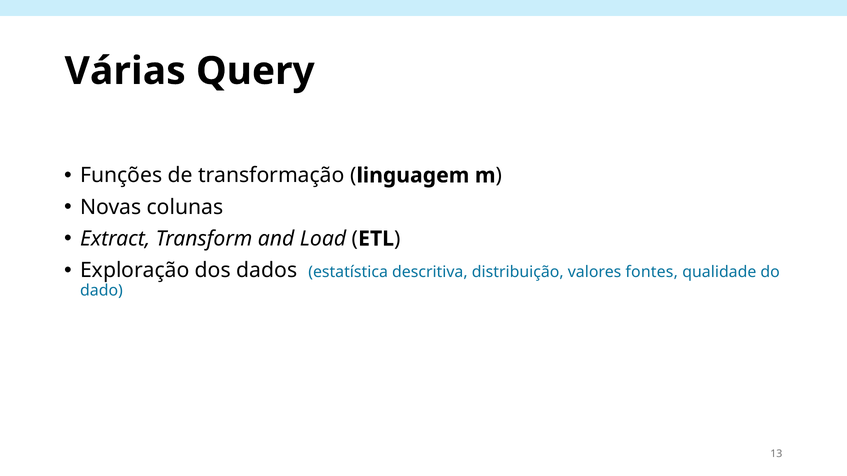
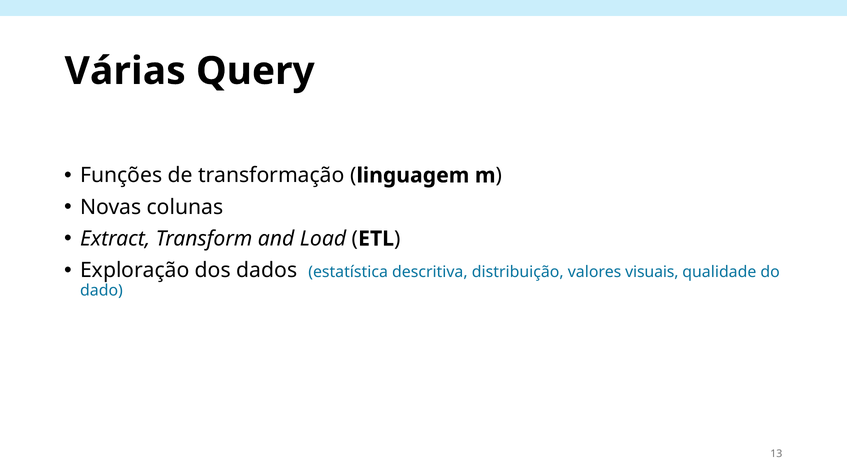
fontes: fontes -> visuais
